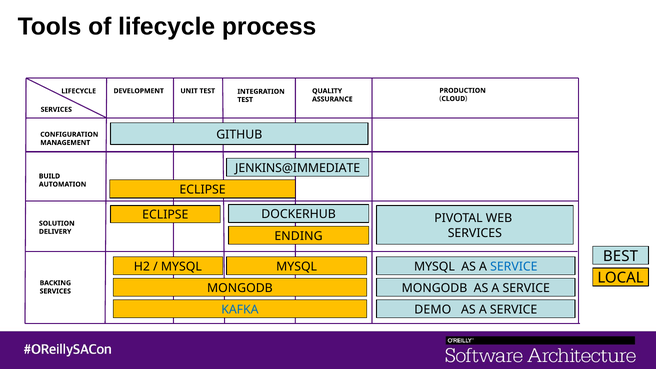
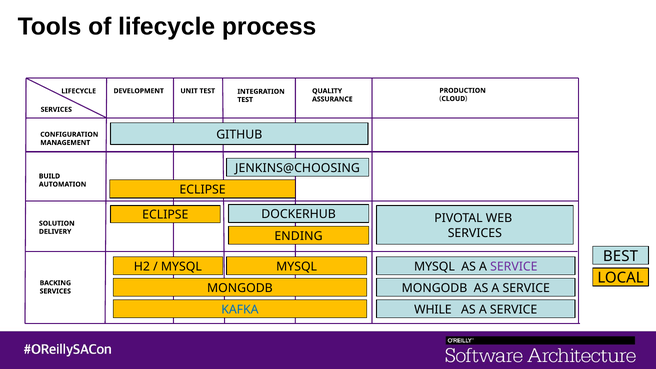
JENKINS@IMMEDIATE: JENKINS@IMMEDIATE -> JENKINS@CHOOSING
SERVICE at (514, 267) colour: blue -> purple
DEMO: DEMO -> WHILE
